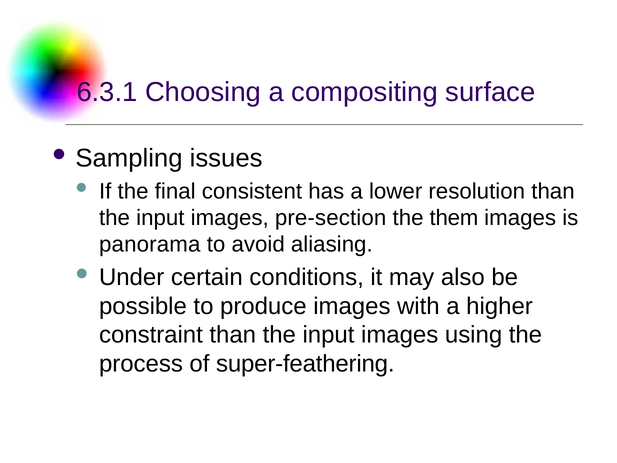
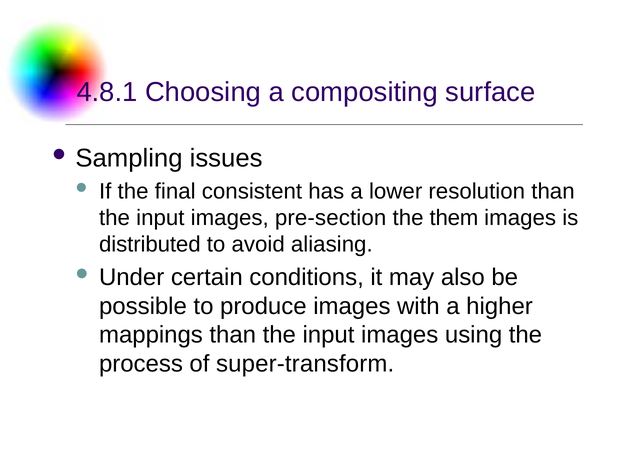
6.3.1: 6.3.1 -> 4.8.1
panorama: panorama -> distributed
constraint: constraint -> mappings
super-feathering: super-feathering -> super-transform
